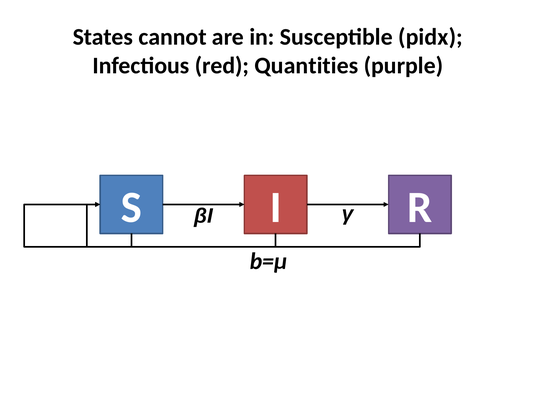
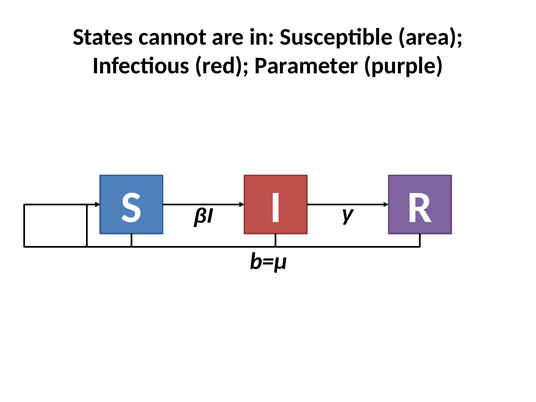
pidx: pidx -> area
Quantities: Quantities -> Parameter
